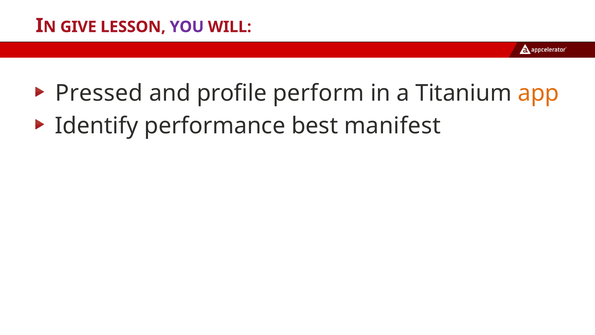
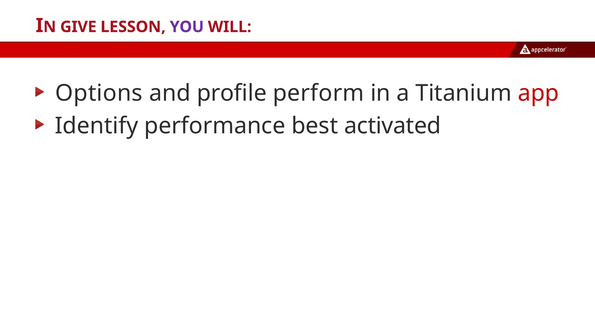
Pressed: Pressed -> Options
app colour: orange -> red
manifest: manifest -> activated
